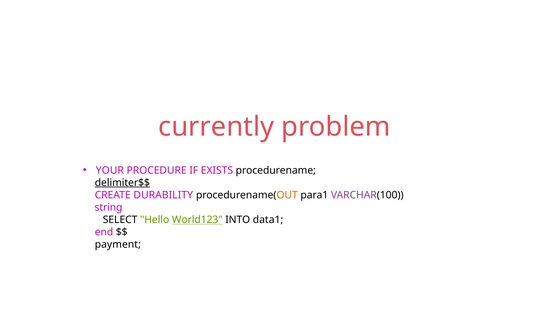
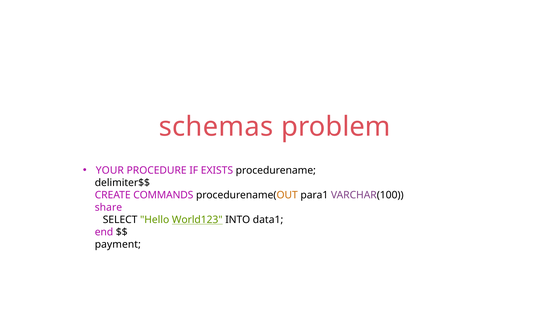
currently: currently -> schemas
delimiter$$ underline: present -> none
DURABILITY: DURABILITY -> COMMANDS
string: string -> share
